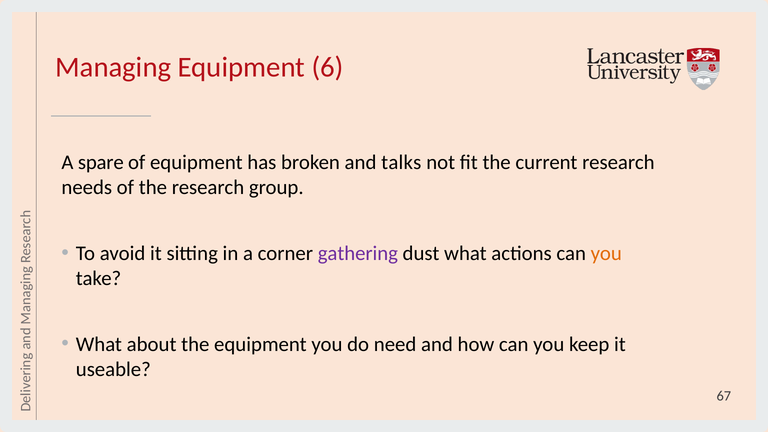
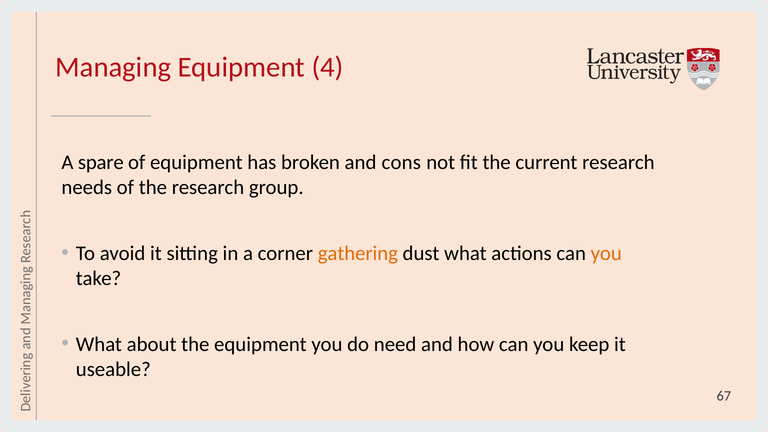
6: 6 -> 4
talks: talks -> cons
gathering colour: purple -> orange
